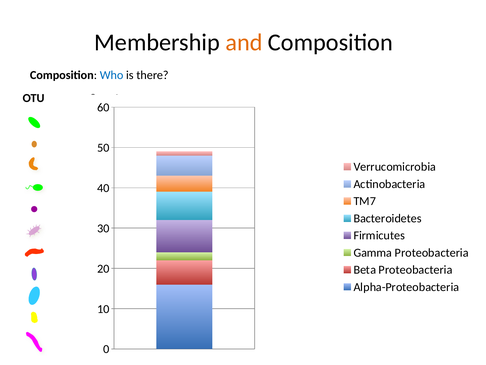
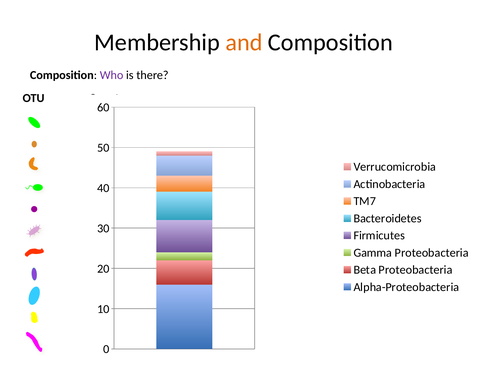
Who colour: blue -> purple
